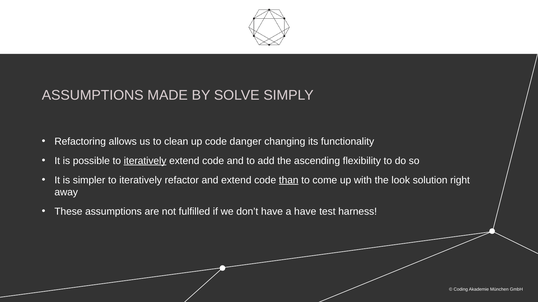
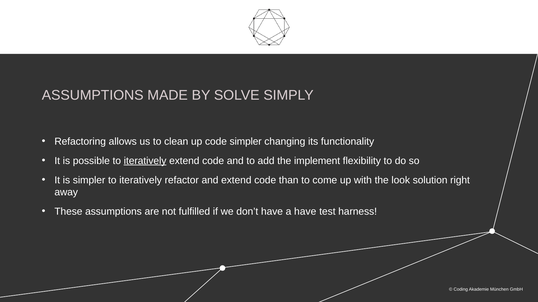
code danger: danger -> simpler
ascending: ascending -> implement
than underline: present -> none
